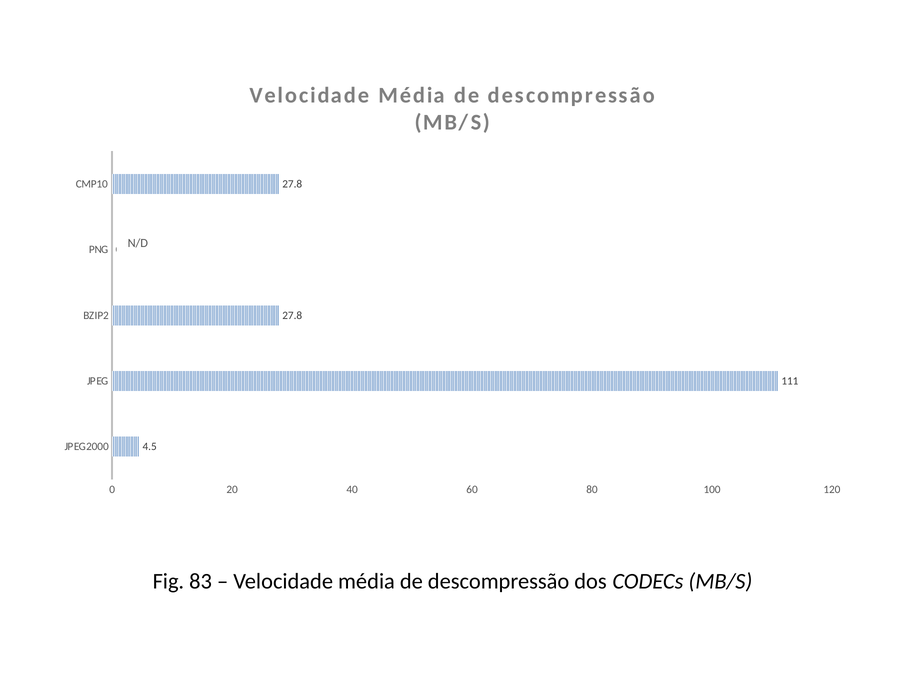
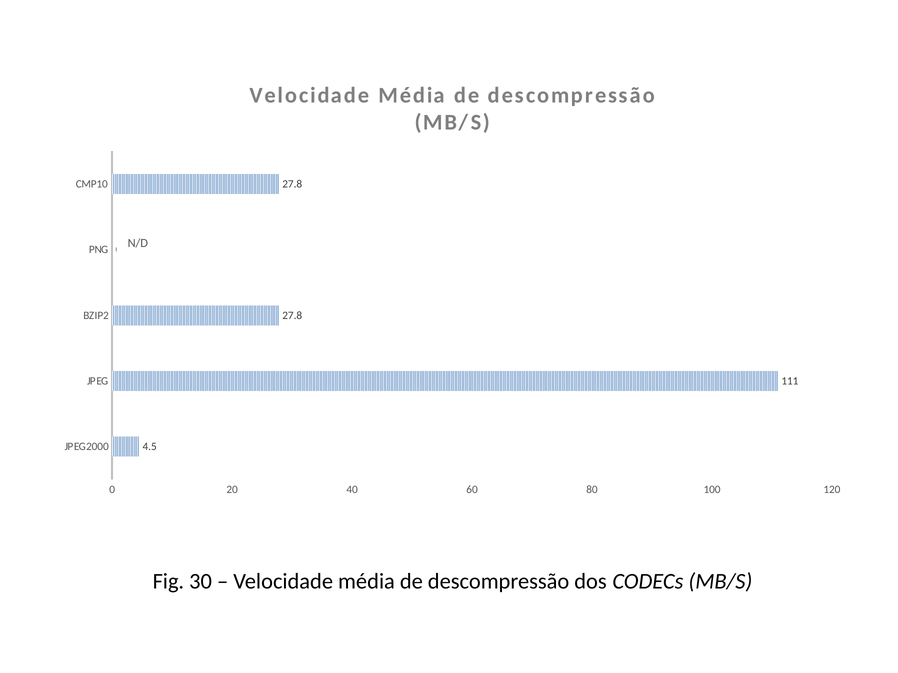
83: 83 -> 30
